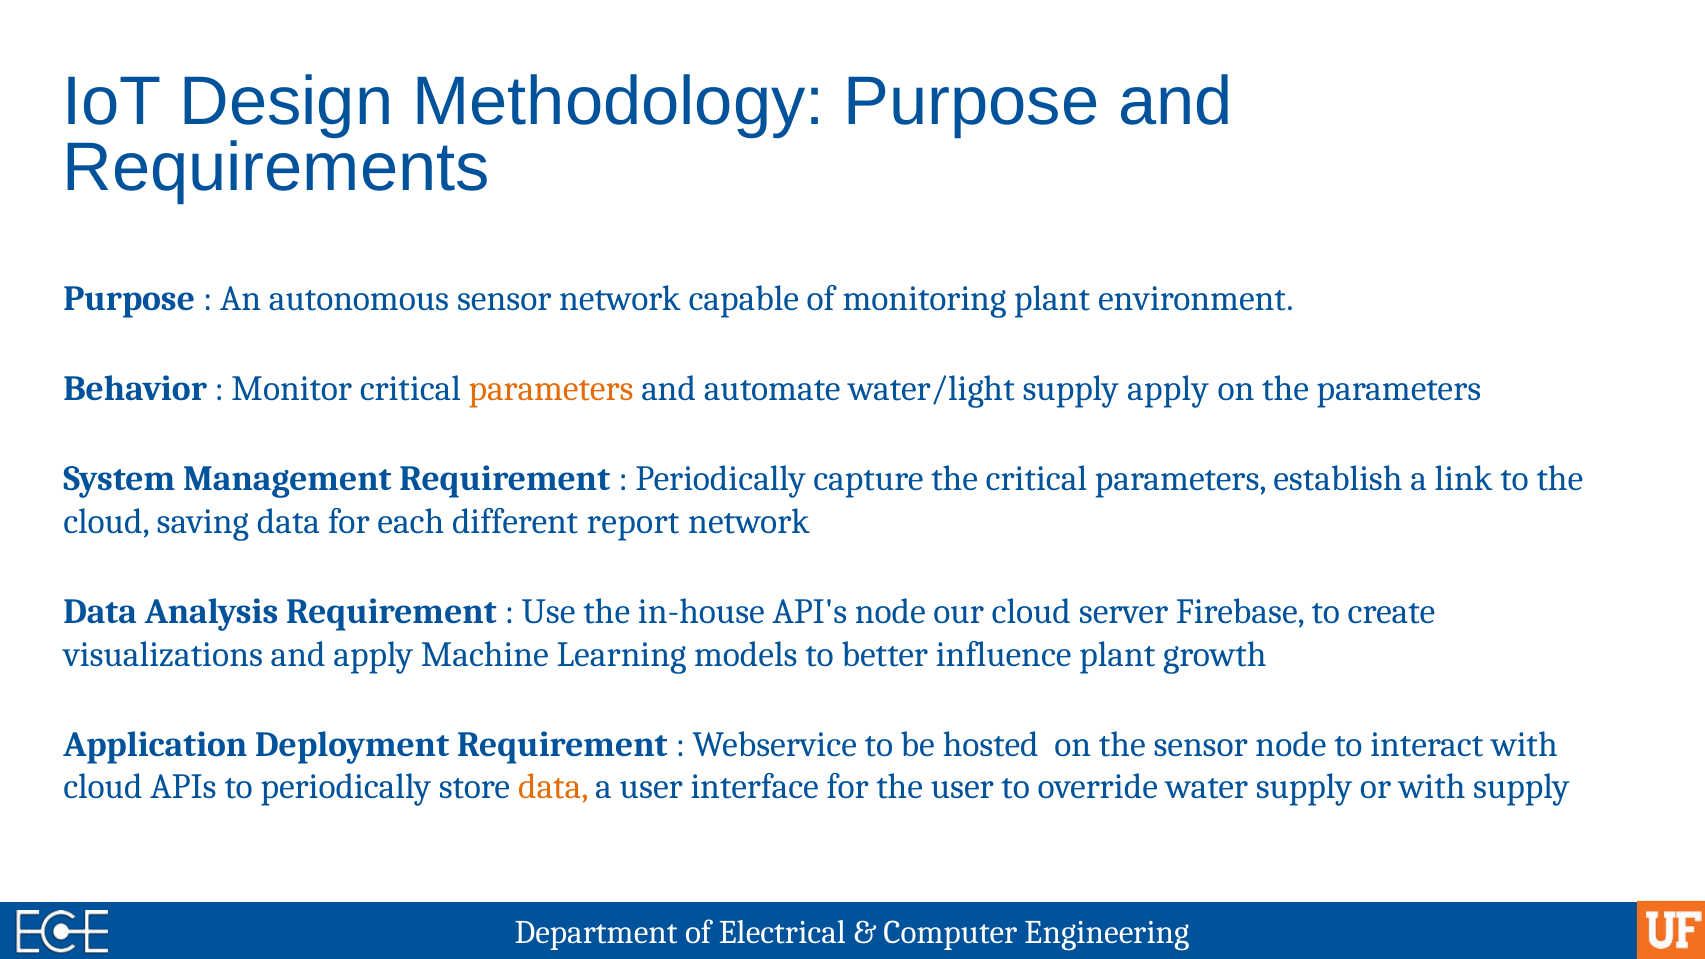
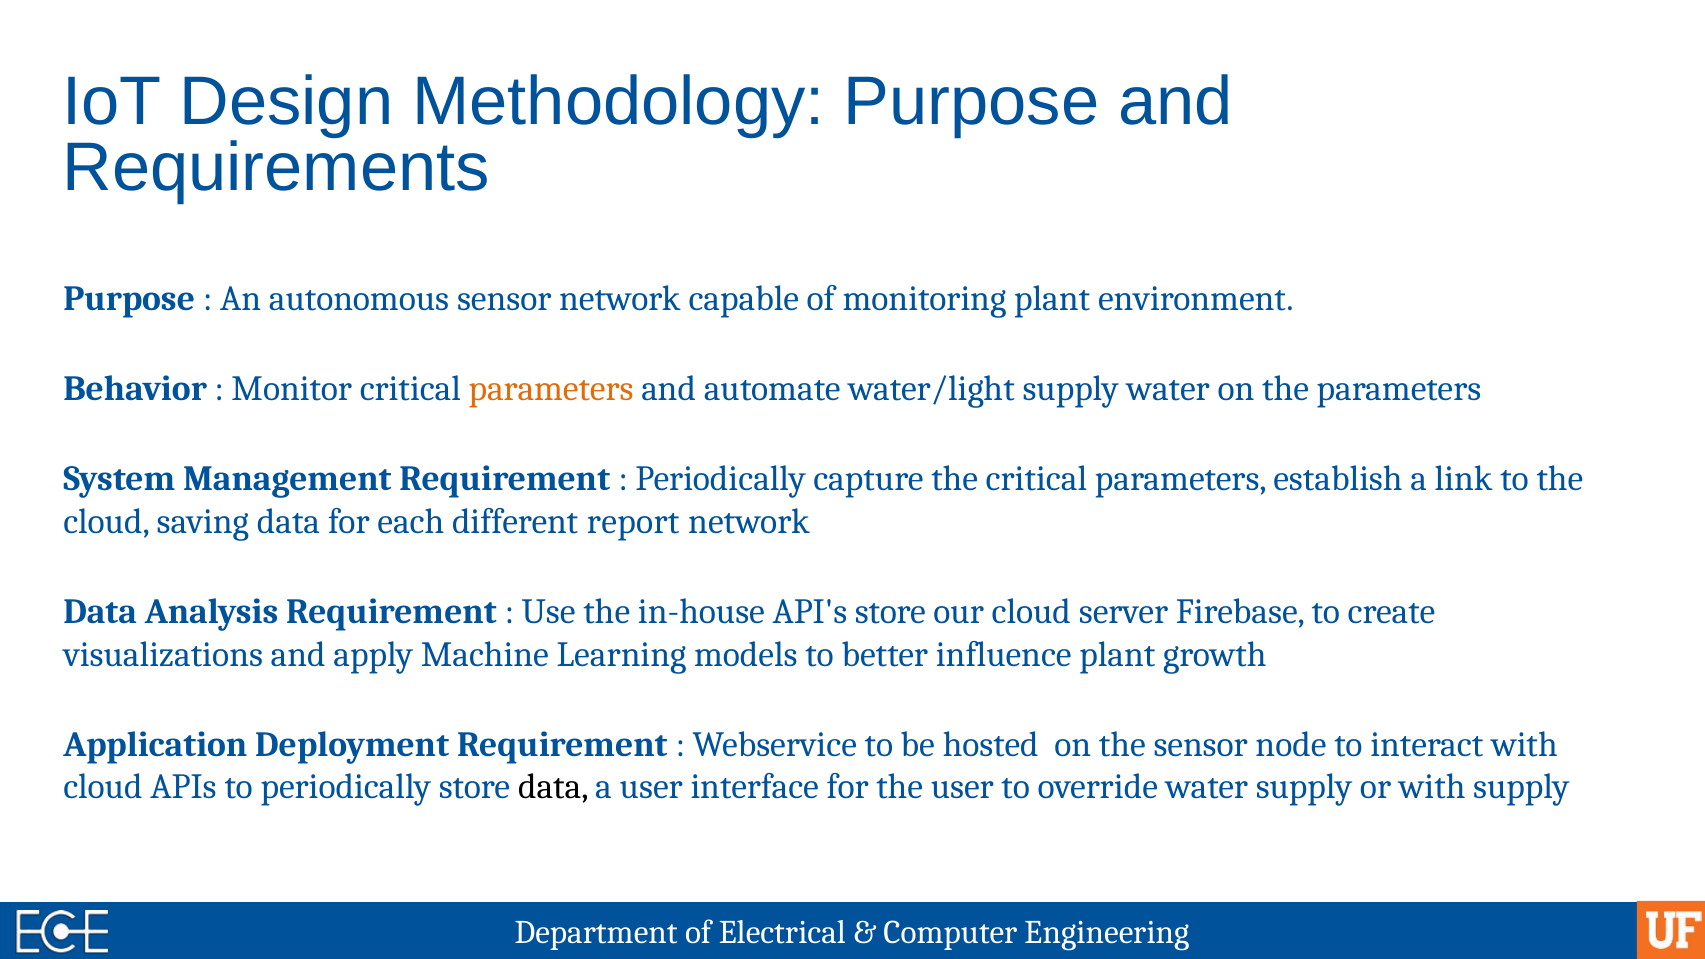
supply apply: apply -> water
API's node: node -> store
data at (553, 787) colour: orange -> black
